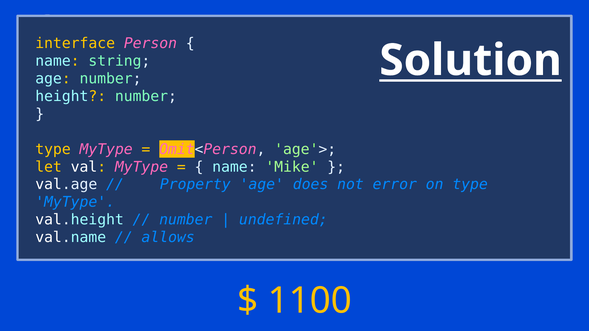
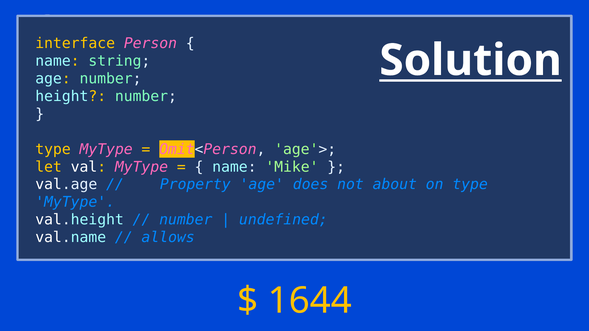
error: error -> about
1100: 1100 -> 1644
